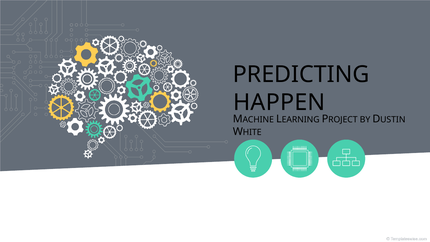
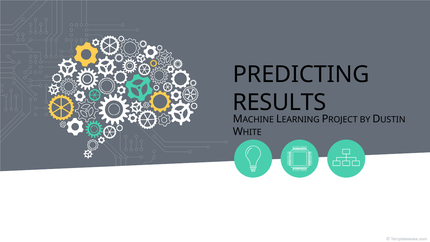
HAPPEN: HAPPEN -> RESULTS
